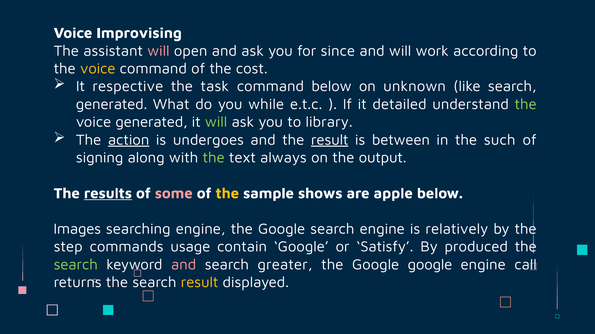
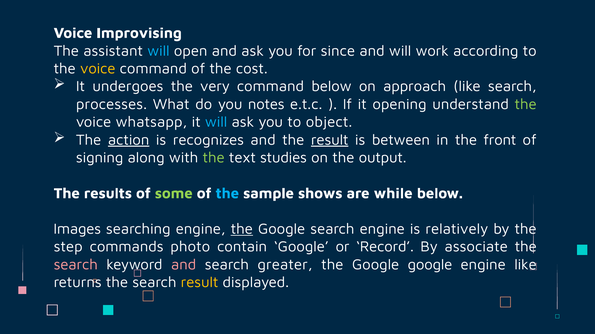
will at (158, 51) colour: pink -> light blue
respective: respective -> undergoes
task: task -> very
unknown: unknown -> approach
generated at (112, 104): generated -> processes
while: while -> notes
detailed: detailed -> opening
voice generated: generated -> whatsapp
will at (216, 122) colour: light green -> light blue
library: library -> object
undergoes: undergoes -> recognizes
such: such -> front
always: always -> studies
results underline: present -> none
some colour: pink -> light green
the at (227, 194) colour: yellow -> light blue
apple: apple -> while
the at (242, 229) underline: none -> present
usage: usage -> photo
Satisfy: Satisfy -> Record
produced: produced -> associate
search at (76, 265) colour: light green -> pink
engine call: call -> like
